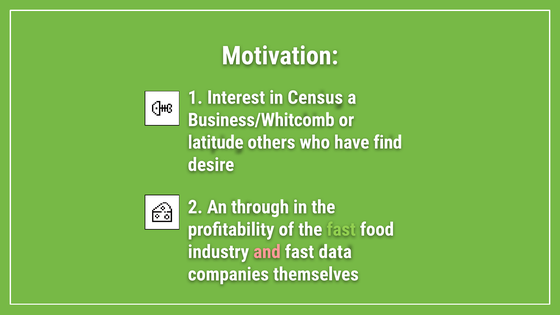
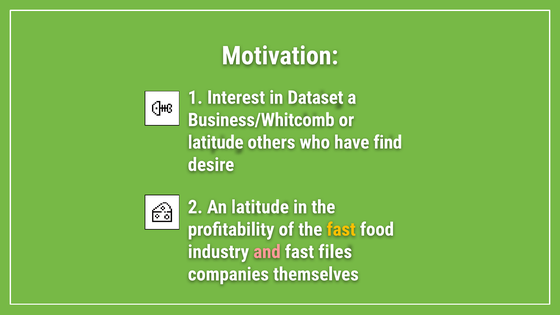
Census: Census -> Dataset
An through: through -> latitude
fast at (341, 230) colour: light green -> yellow
data: data -> files
